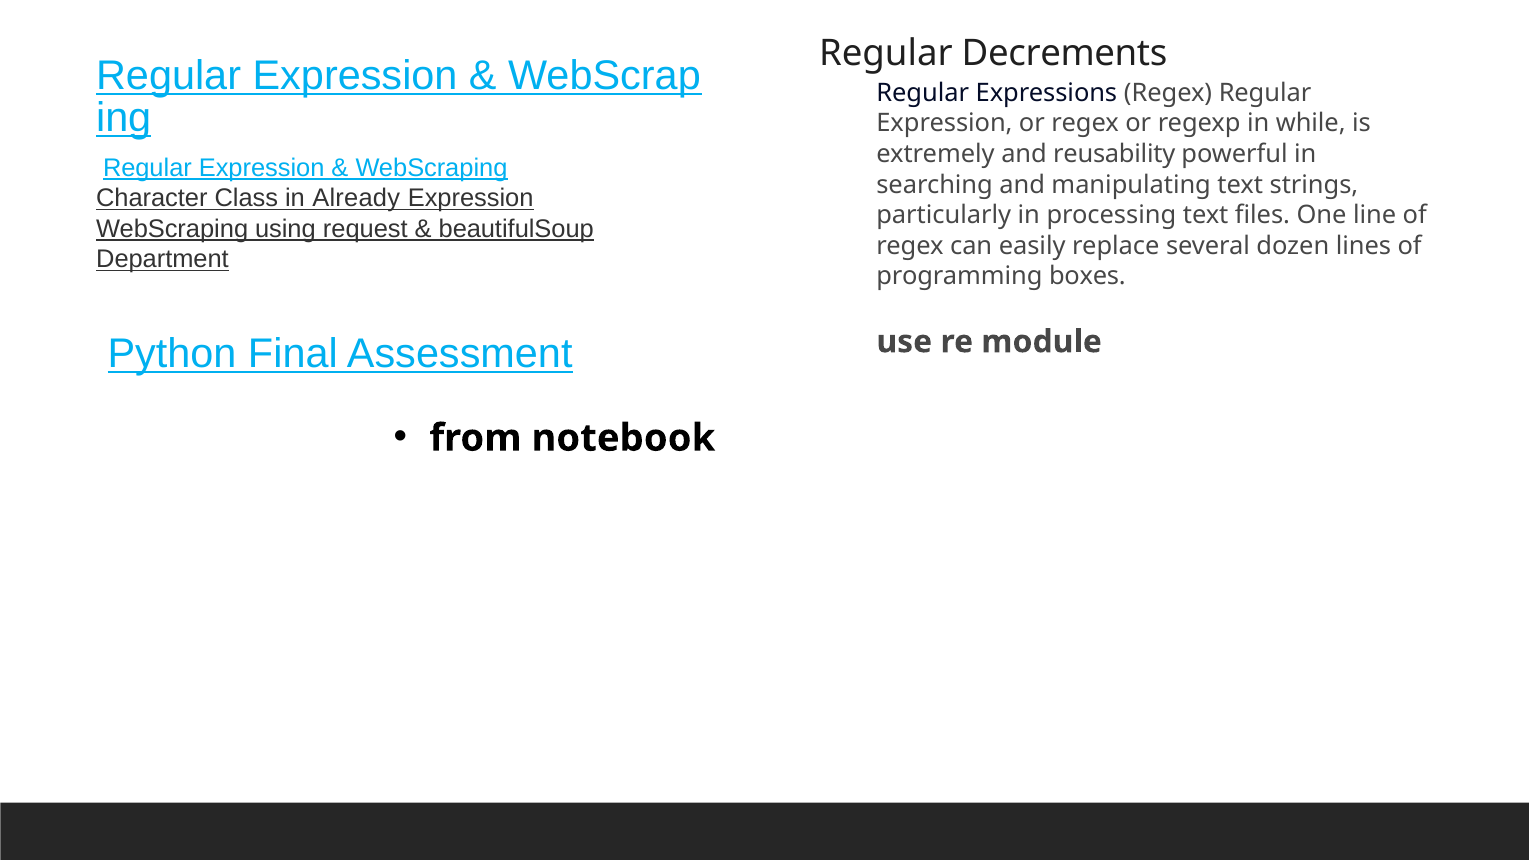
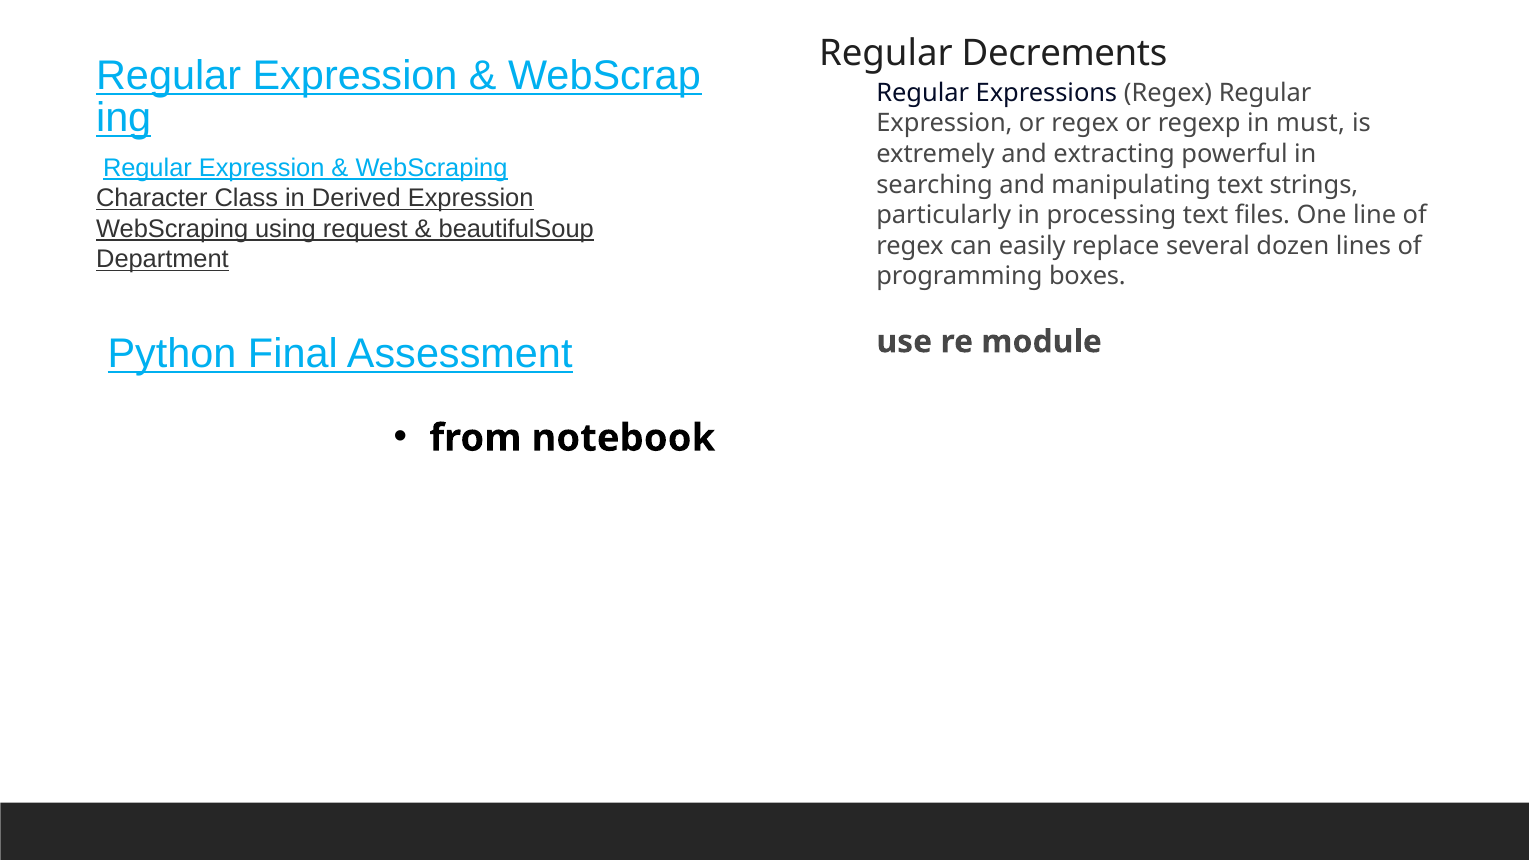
while: while -> must
reusability: reusability -> extracting
Already: Already -> Derived
